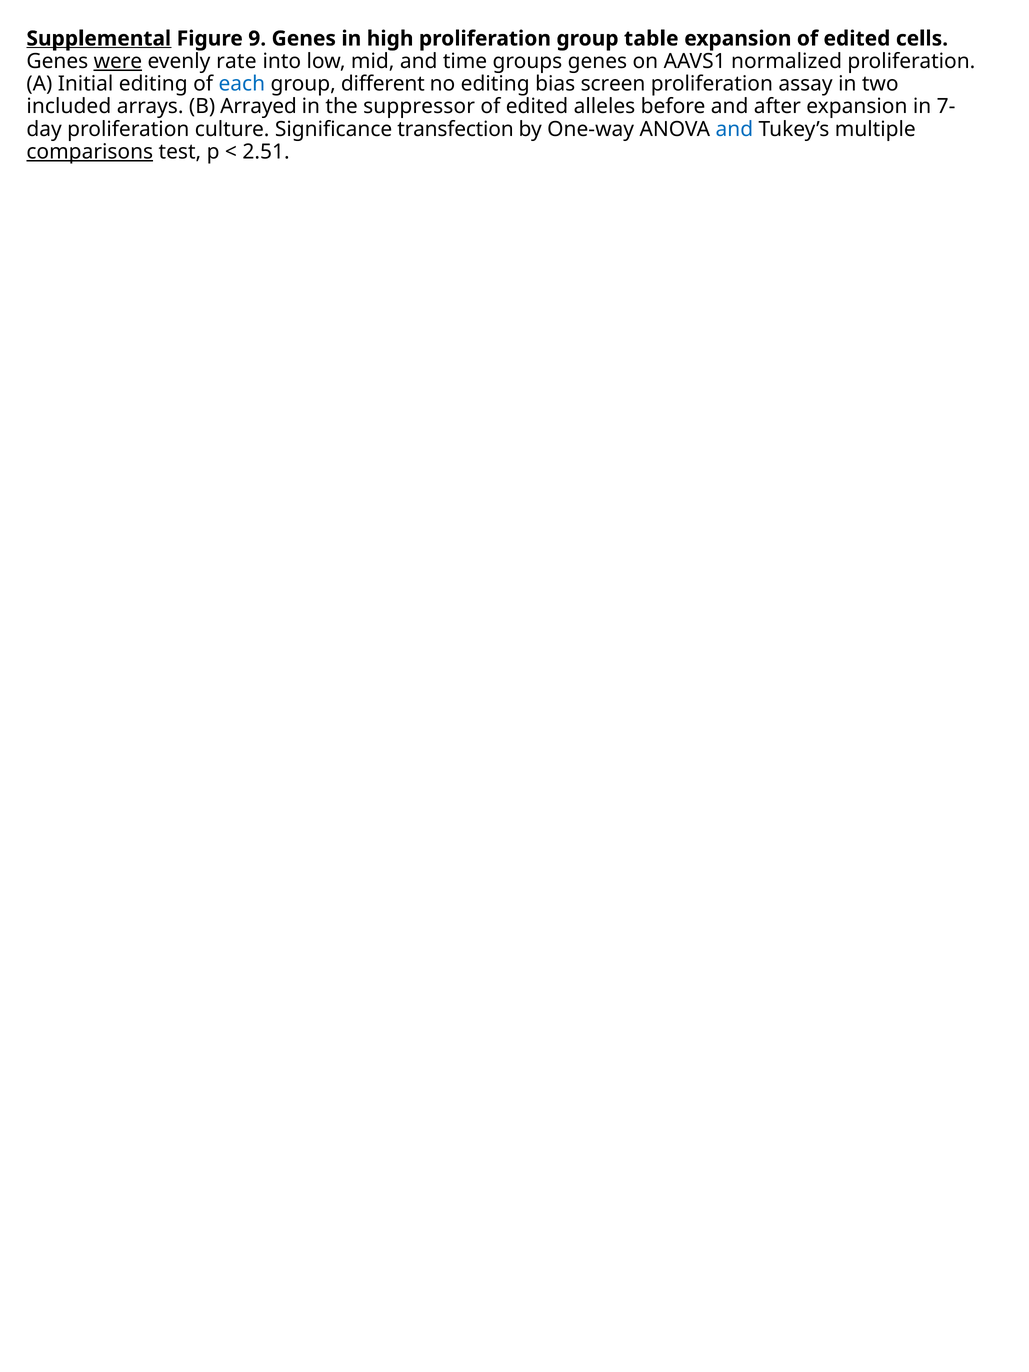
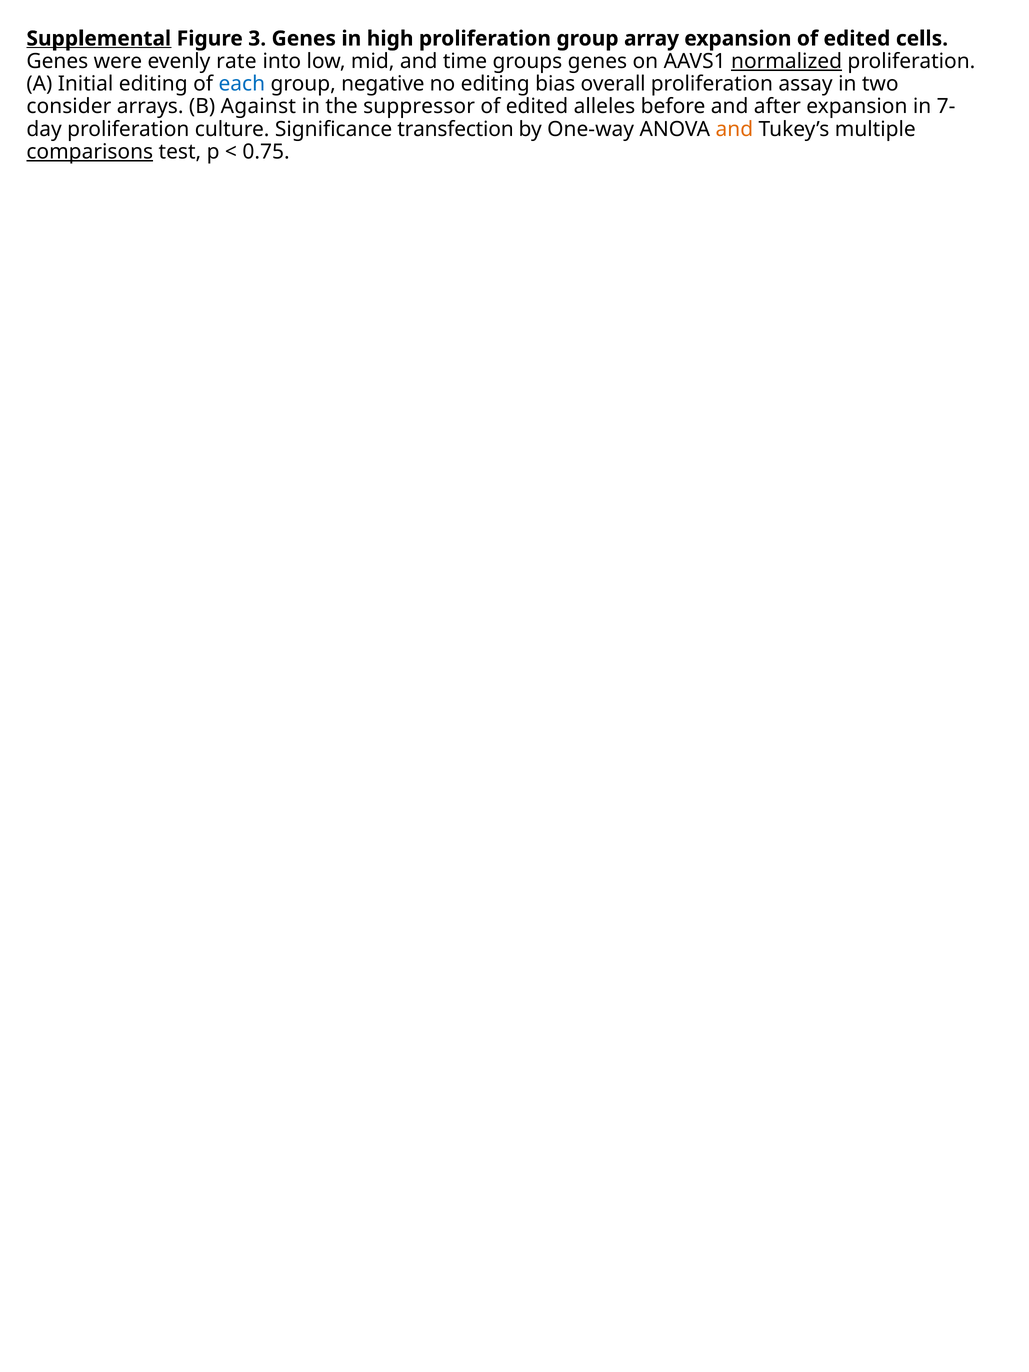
9: 9 -> 3
table: table -> array
were underline: present -> none
normalized underline: none -> present
different: different -> negative
screen: screen -> overall
included: included -> consider
Arrayed: Arrayed -> Against
and at (734, 129) colour: blue -> orange
2.51: 2.51 -> 0.75
